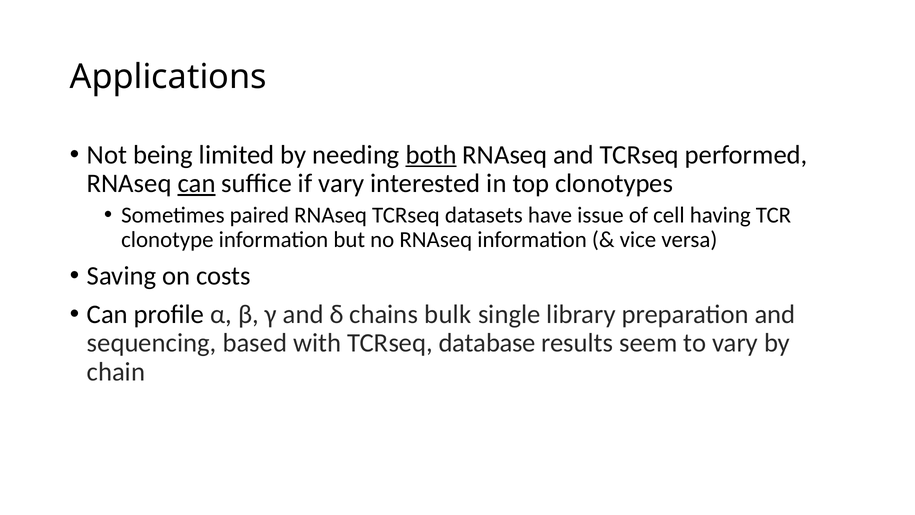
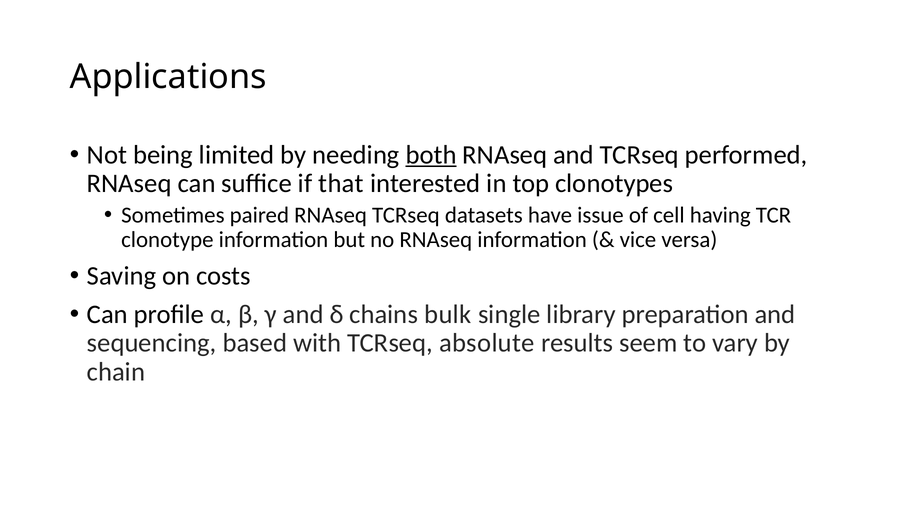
can at (197, 183) underline: present -> none
if vary: vary -> that
database: database -> absolute
